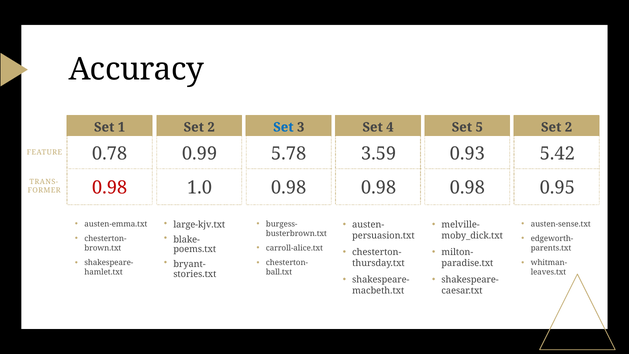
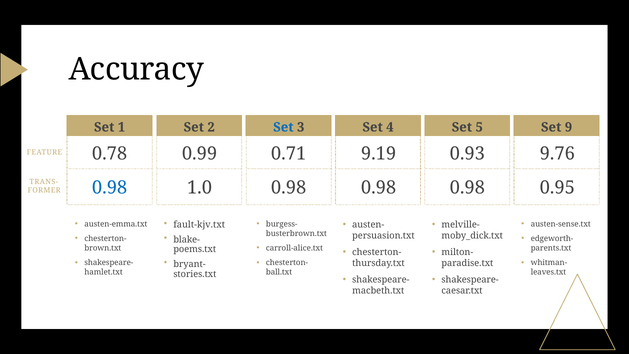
2 at (568, 127): 2 -> 9
5.78: 5.78 -> 0.71
3.59: 3.59 -> 9.19
5.42: 5.42 -> 9.76
0.98 at (110, 187) colour: red -> blue
large-kjv.txt: large-kjv.txt -> fault-kjv.txt
